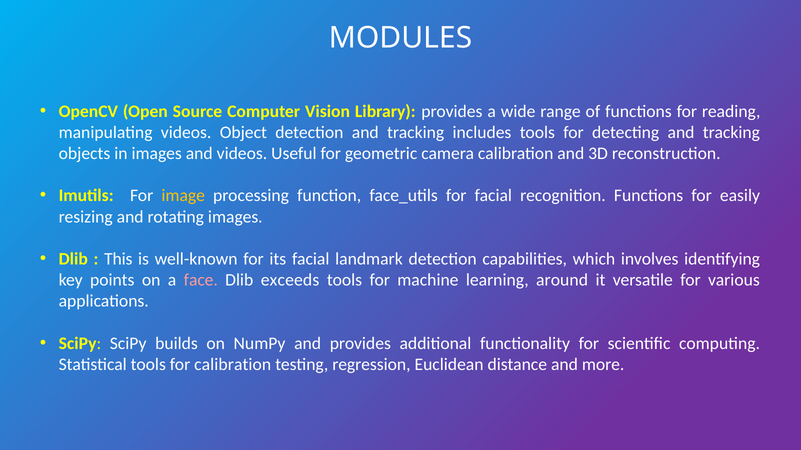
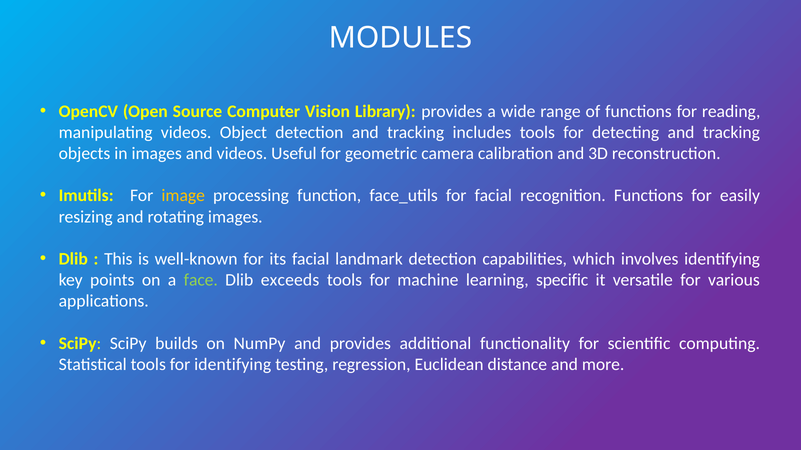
face colour: pink -> light green
around: around -> specific
for calibration: calibration -> identifying
